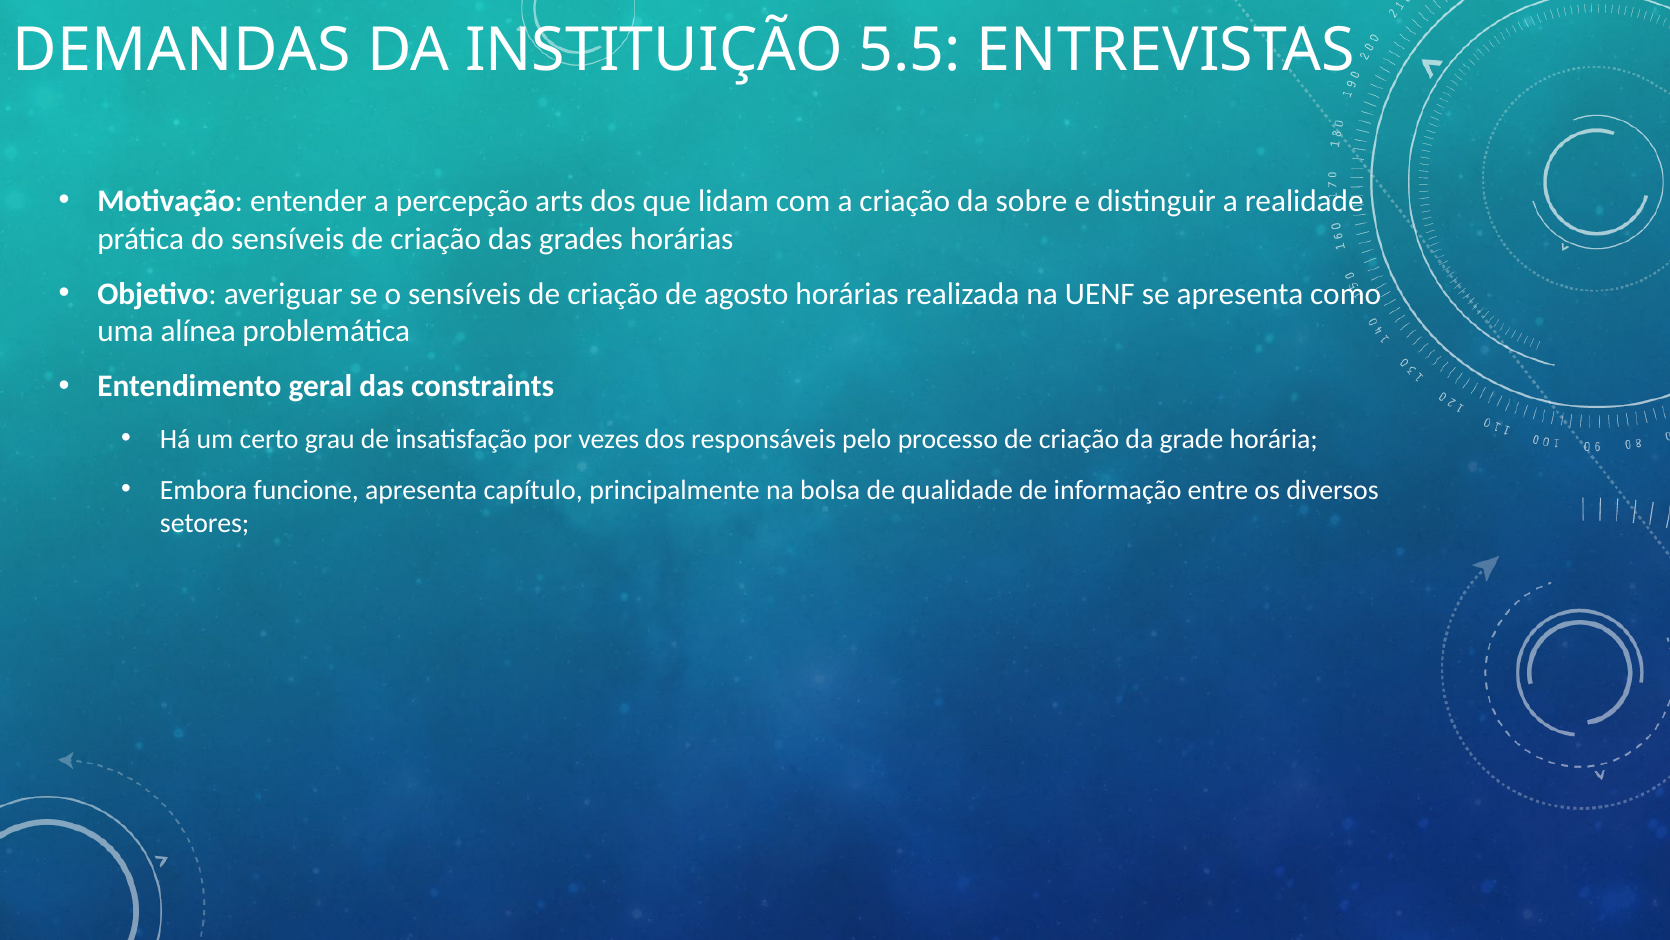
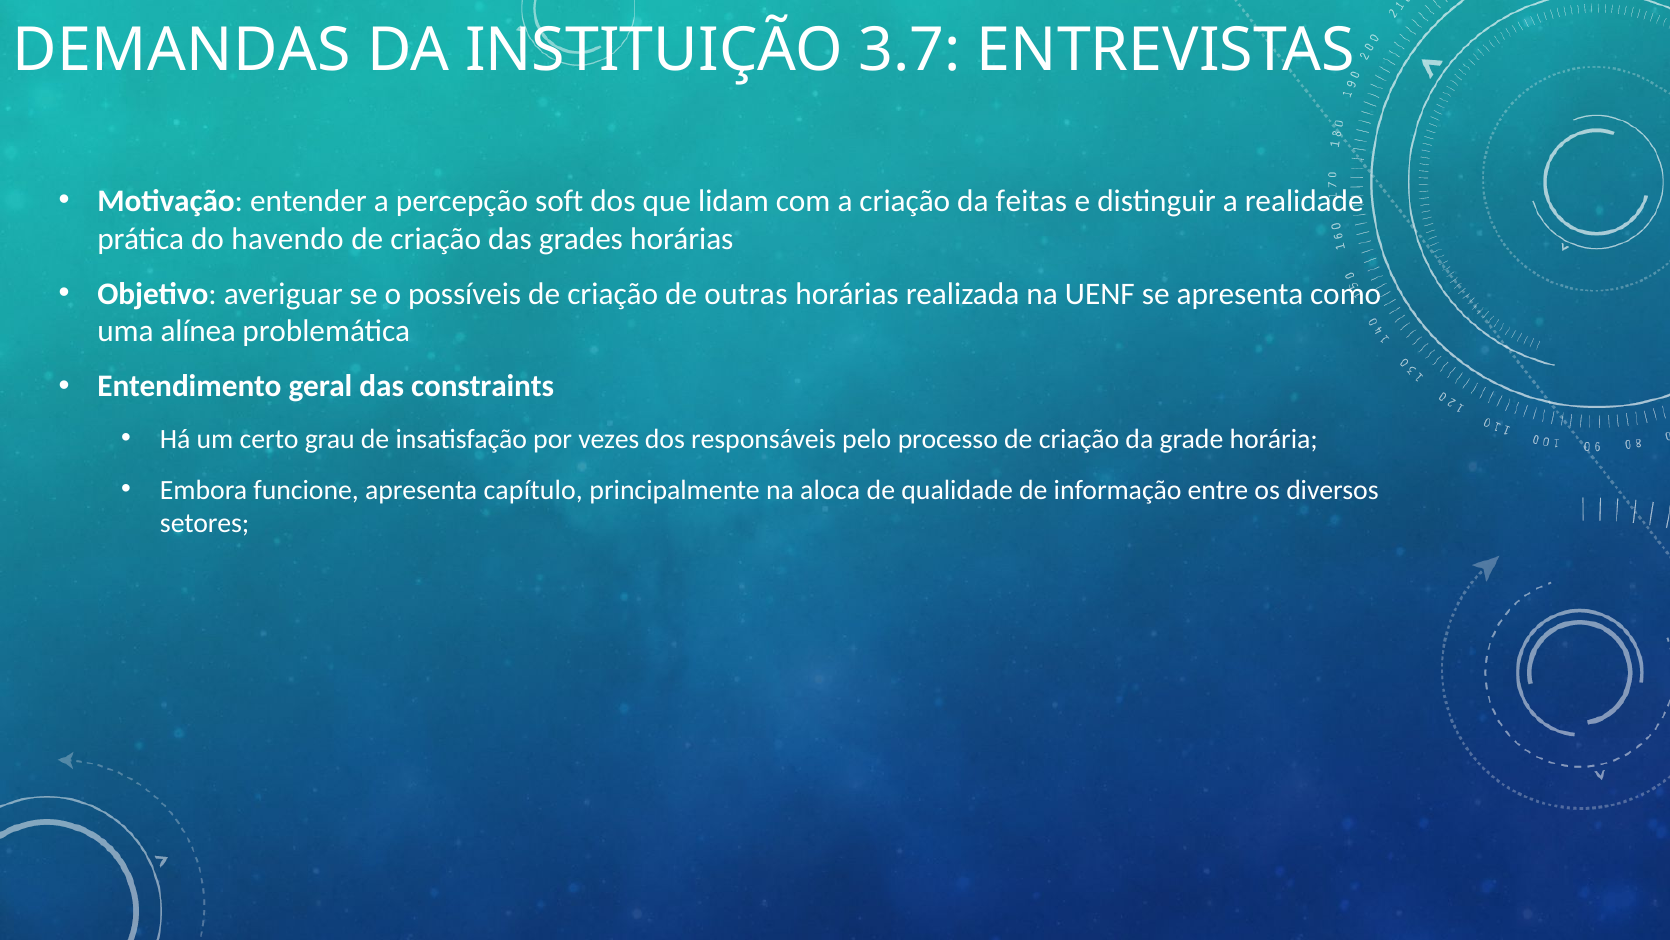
5.5: 5.5 -> 3.7
arts: arts -> soft
sobre: sobre -> feitas
do sensíveis: sensíveis -> havendo
o sensíveis: sensíveis -> possíveis
agosto: agosto -> outras
bolsa: bolsa -> aloca
